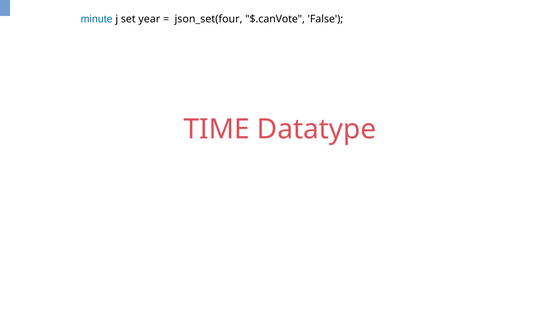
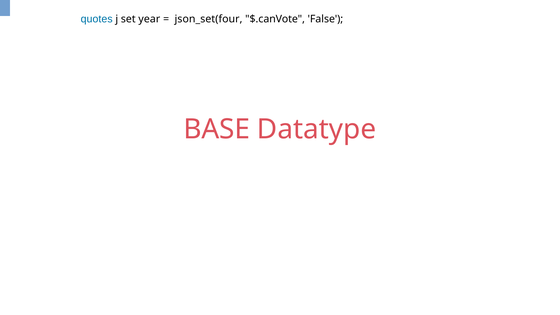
minute: minute -> quotes
TIME: TIME -> BASE
